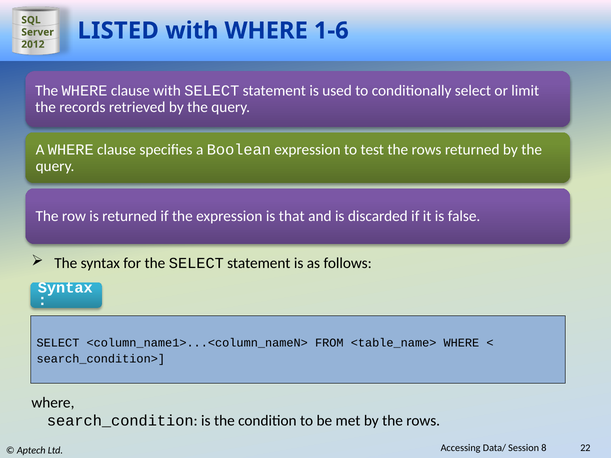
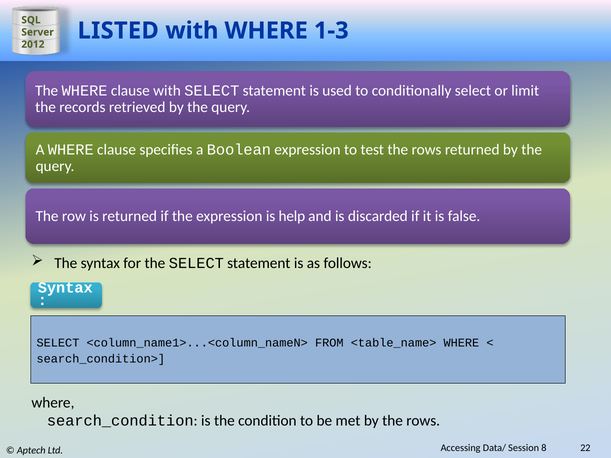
1-6: 1-6 -> 1-3
that: that -> help
